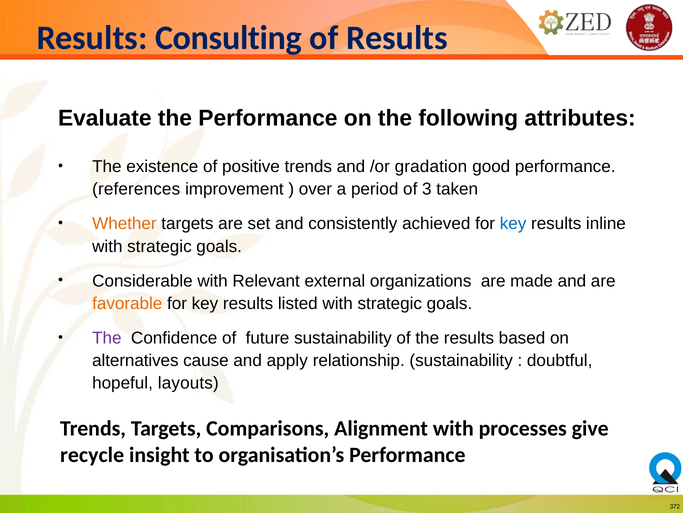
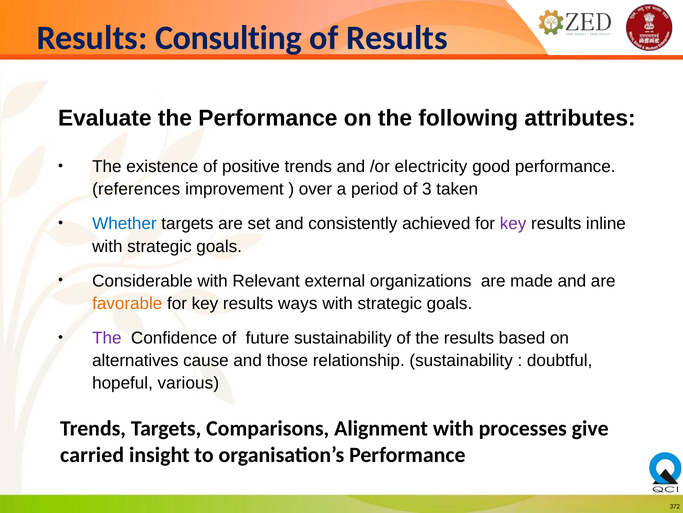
gradation: gradation -> electricity
Whether colour: orange -> blue
key at (513, 223) colour: blue -> purple
listed: listed -> ways
apply: apply -> those
layouts: layouts -> various
recycle: recycle -> carried
